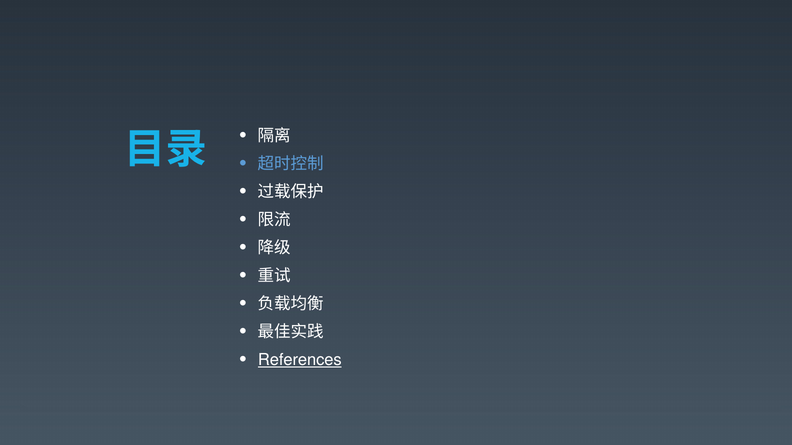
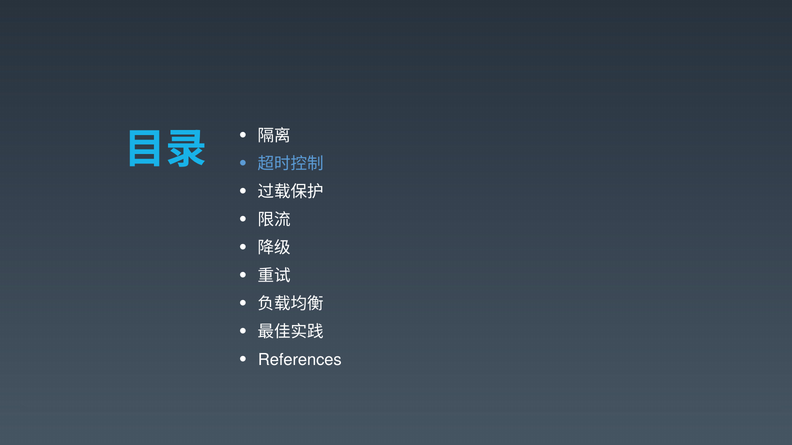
References underline: present -> none
